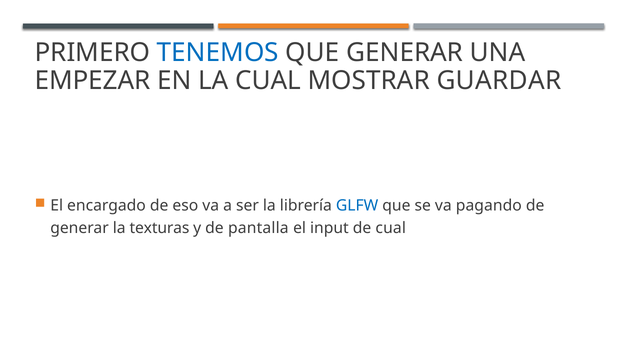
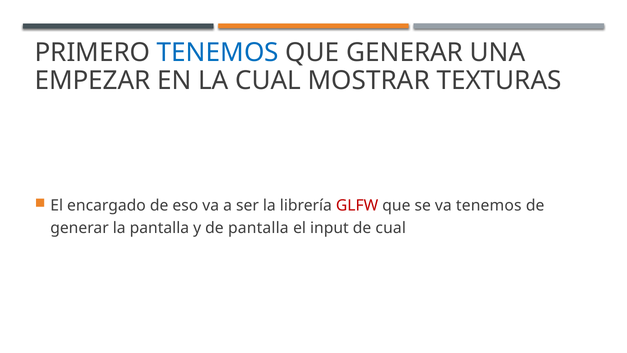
GUARDAR: GUARDAR -> TEXTURAS
GLFW colour: blue -> red
va pagando: pagando -> tenemos
la texturas: texturas -> pantalla
